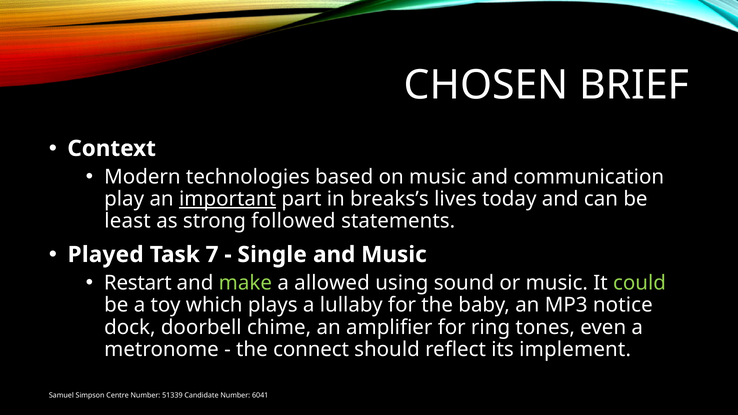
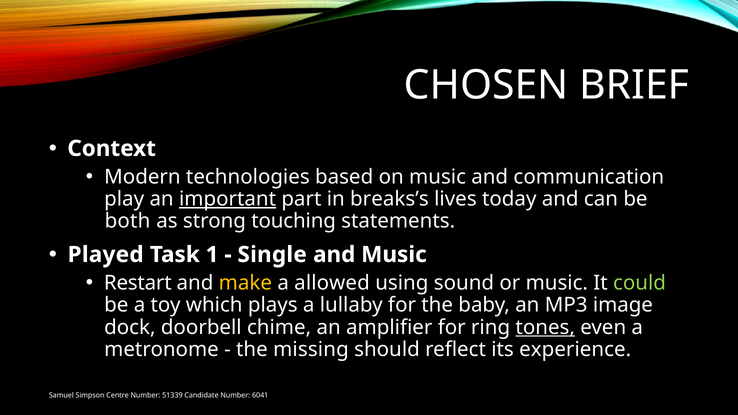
least: least -> both
followed: followed -> touching
7: 7 -> 1
make colour: light green -> yellow
notice: notice -> image
tones underline: none -> present
connect: connect -> missing
implement: implement -> experience
